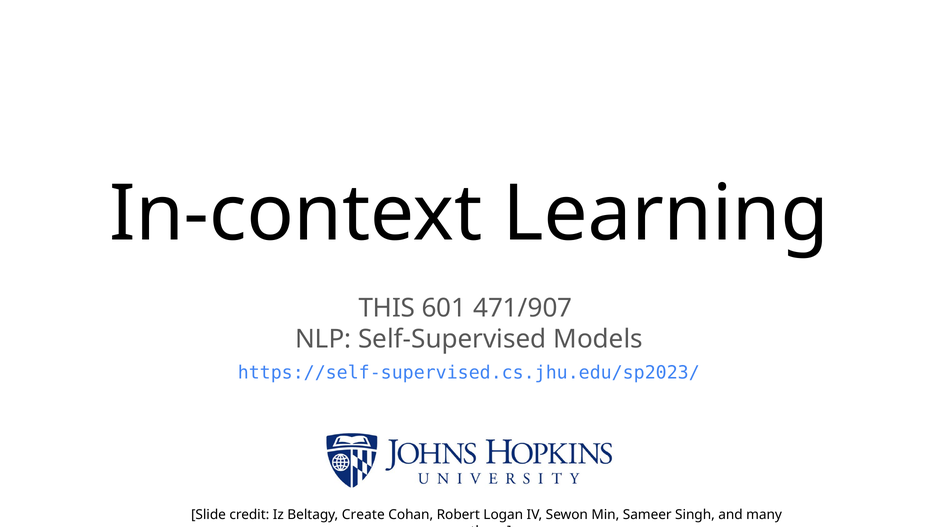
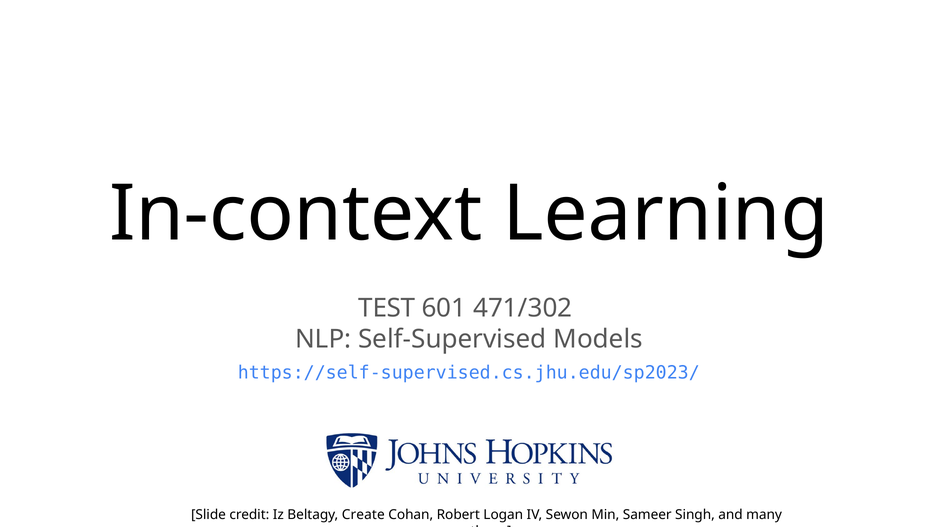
THIS: THIS -> TEST
471/907: 471/907 -> 471/302
